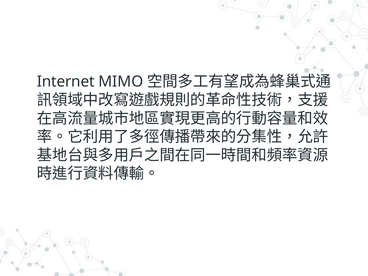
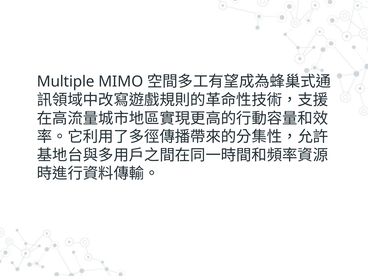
Internet: Internet -> Multiple
